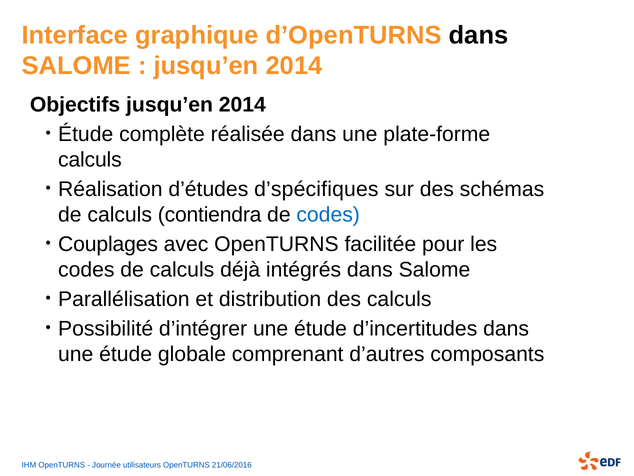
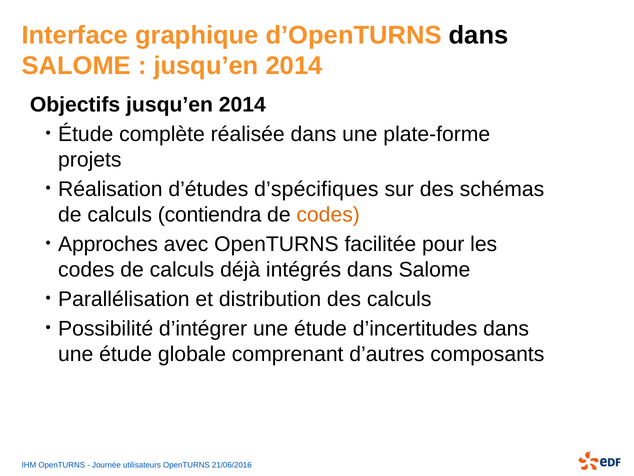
calculs at (90, 159): calculs -> projets
codes at (328, 214) colour: blue -> orange
Couplages: Couplages -> Approches
